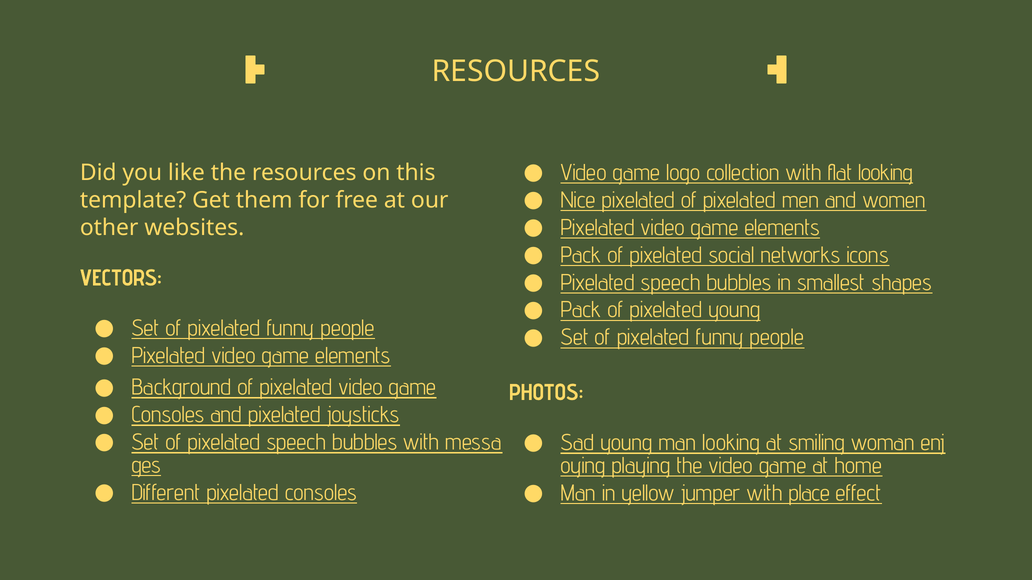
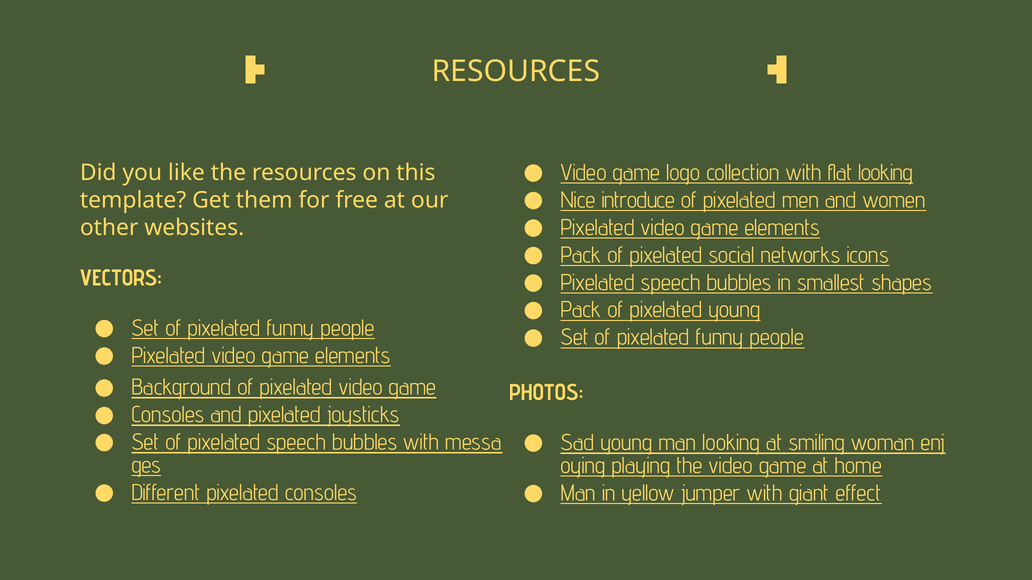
Nice pixelated: pixelated -> introduce
place: place -> giant
